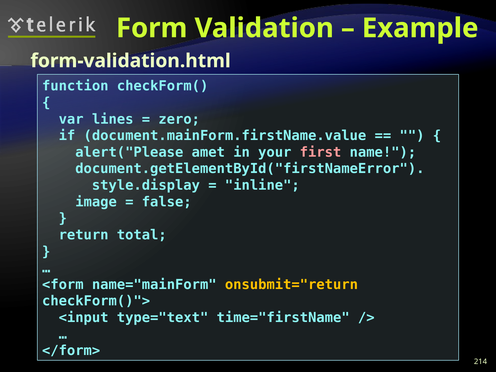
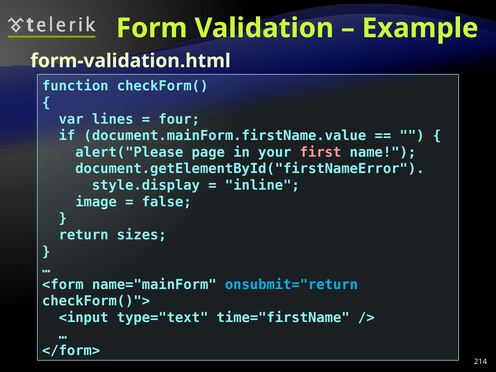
zero: zero -> four
amet: amet -> page
total: total -> sizes
onsubmit="return colour: yellow -> light blue
